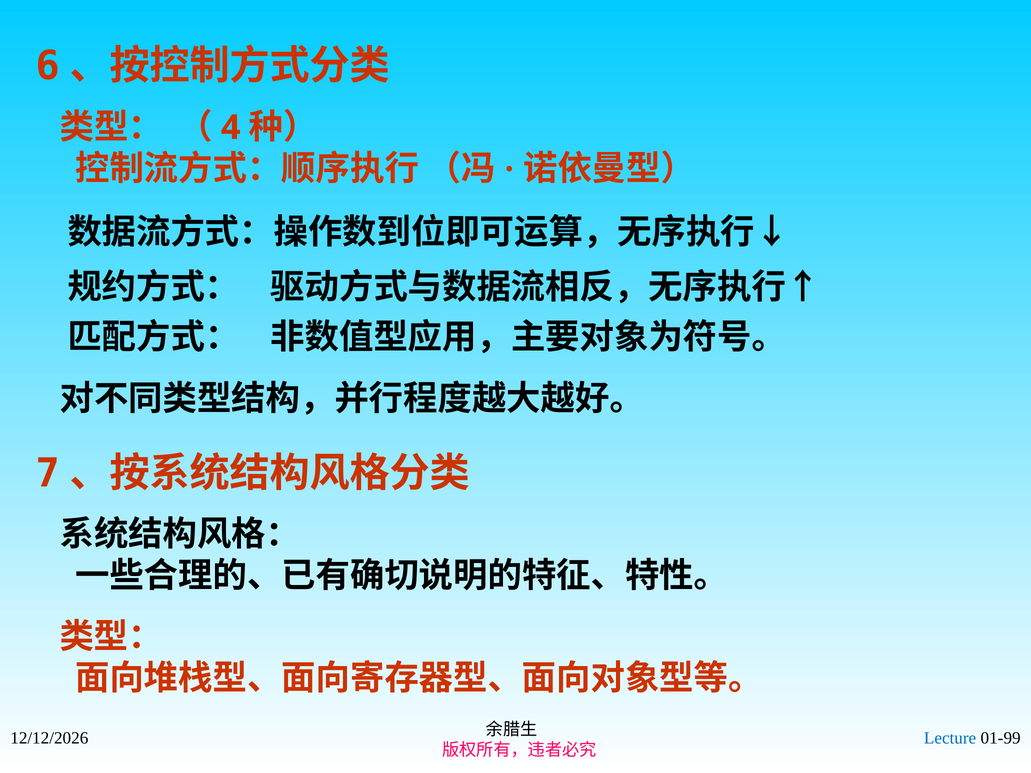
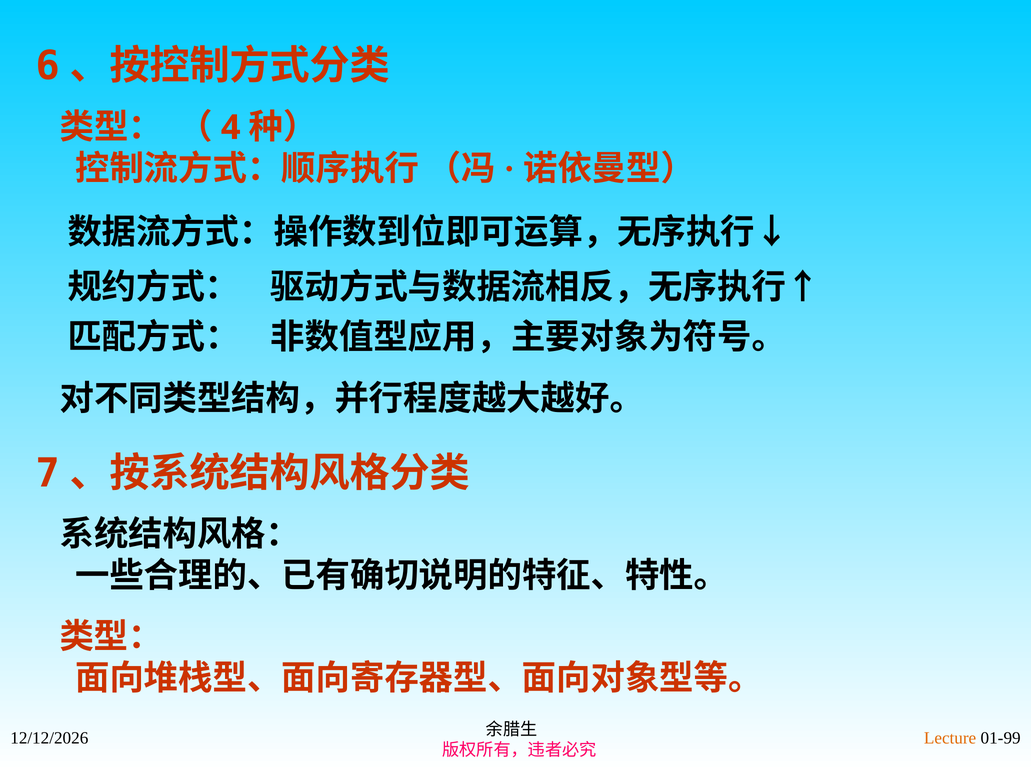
Lecture colour: blue -> orange
